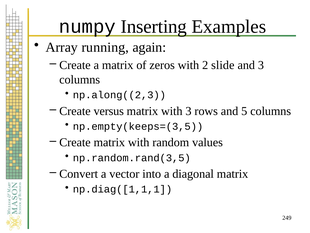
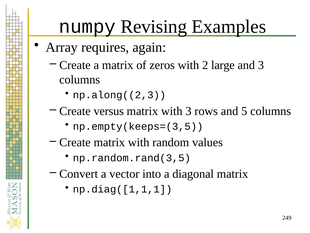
Inserting: Inserting -> Revising
running: running -> requires
slide: slide -> large
